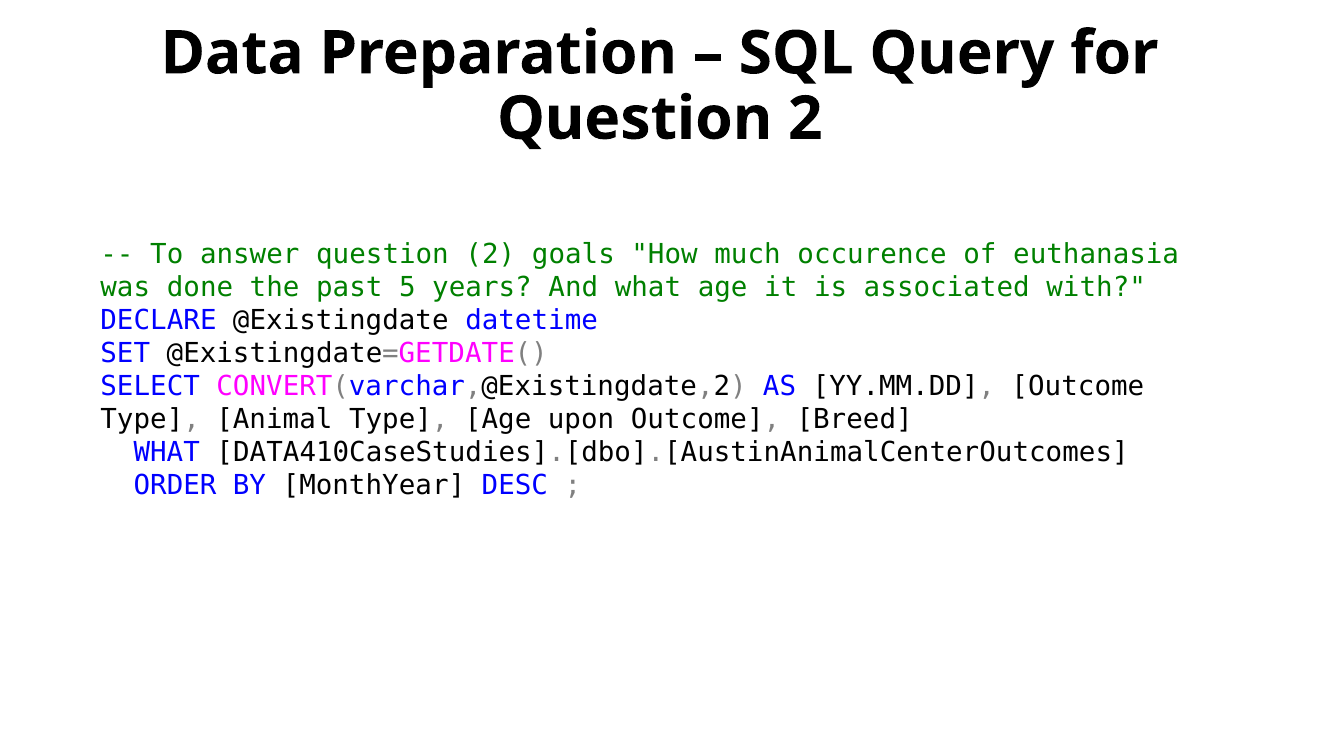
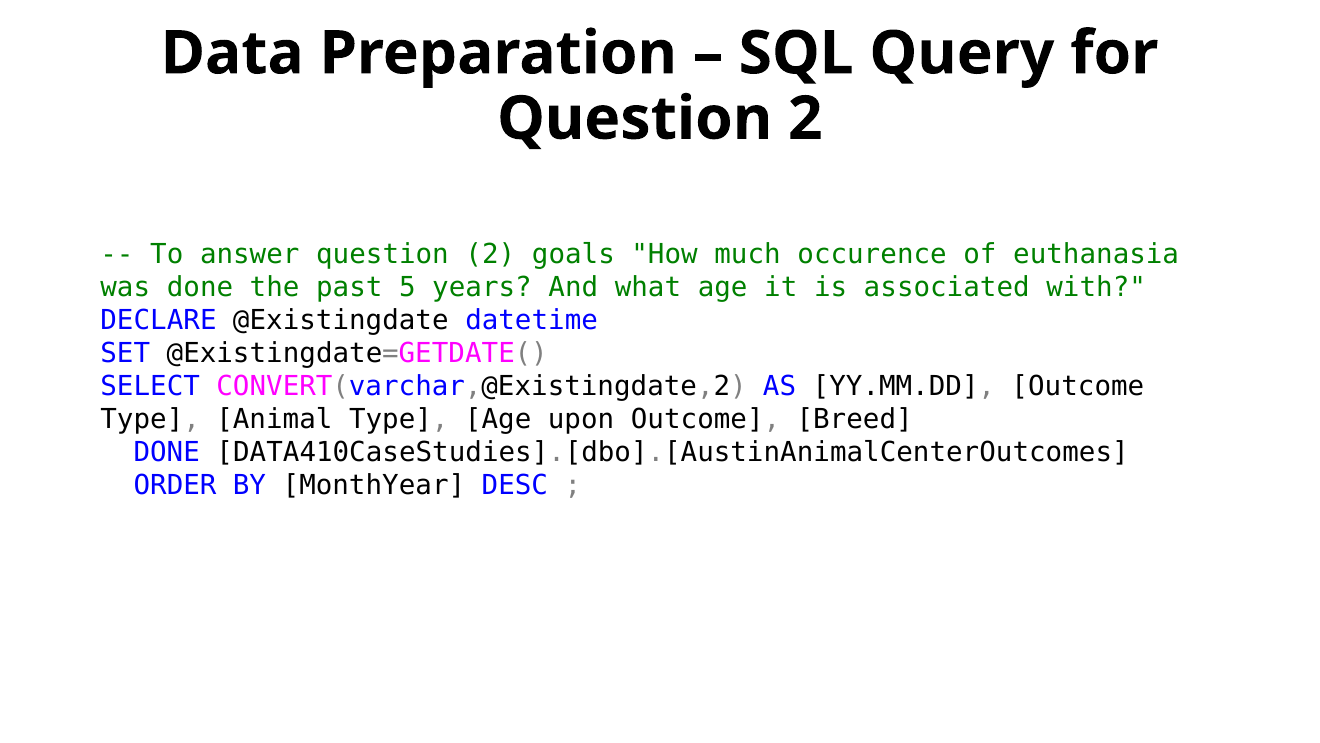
WHAT at (167, 452): WHAT -> DONE
